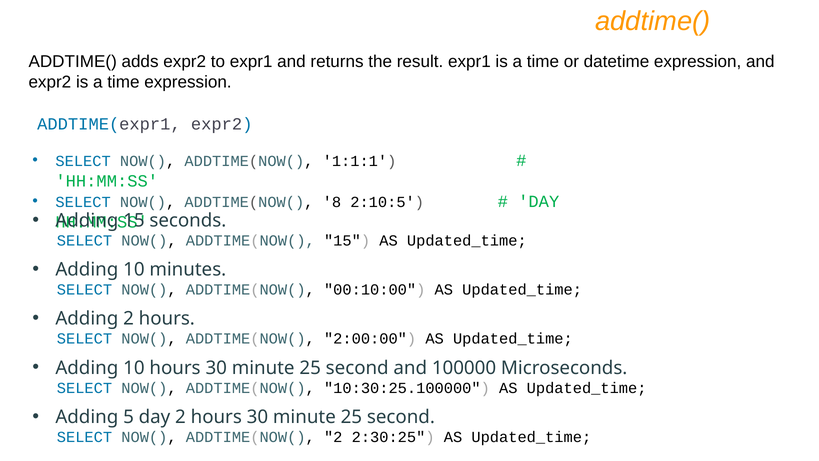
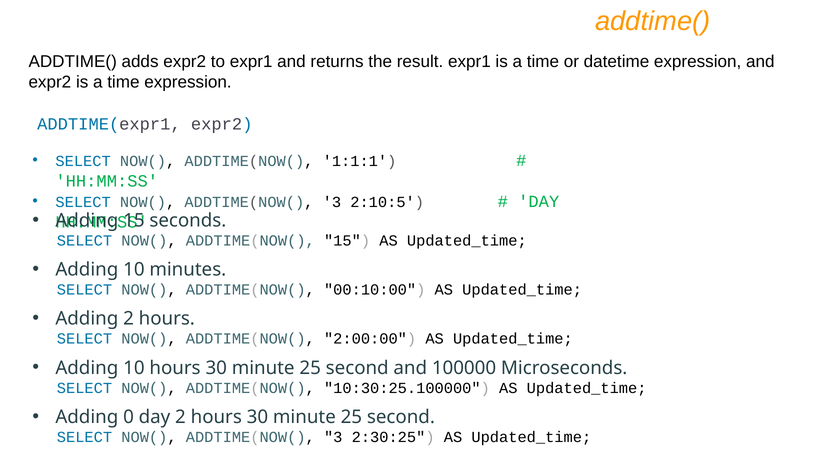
8 at (332, 202): 8 -> 3
5: 5 -> 0
2 at (333, 437): 2 -> 3
